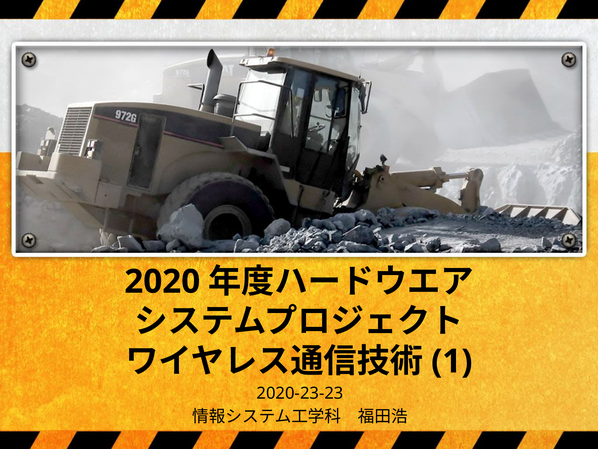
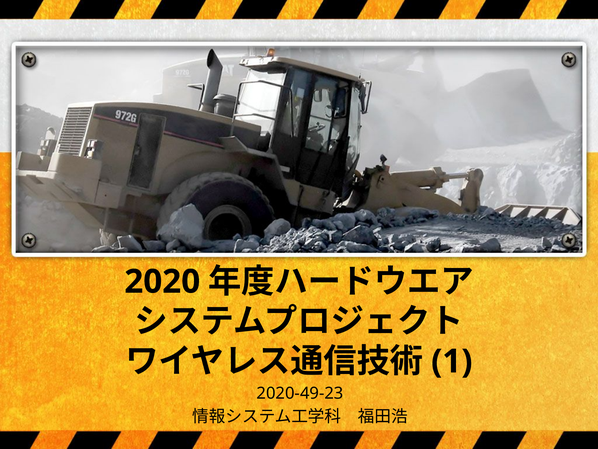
2020-23-23: 2020-23-23 -> 2020-49-23
